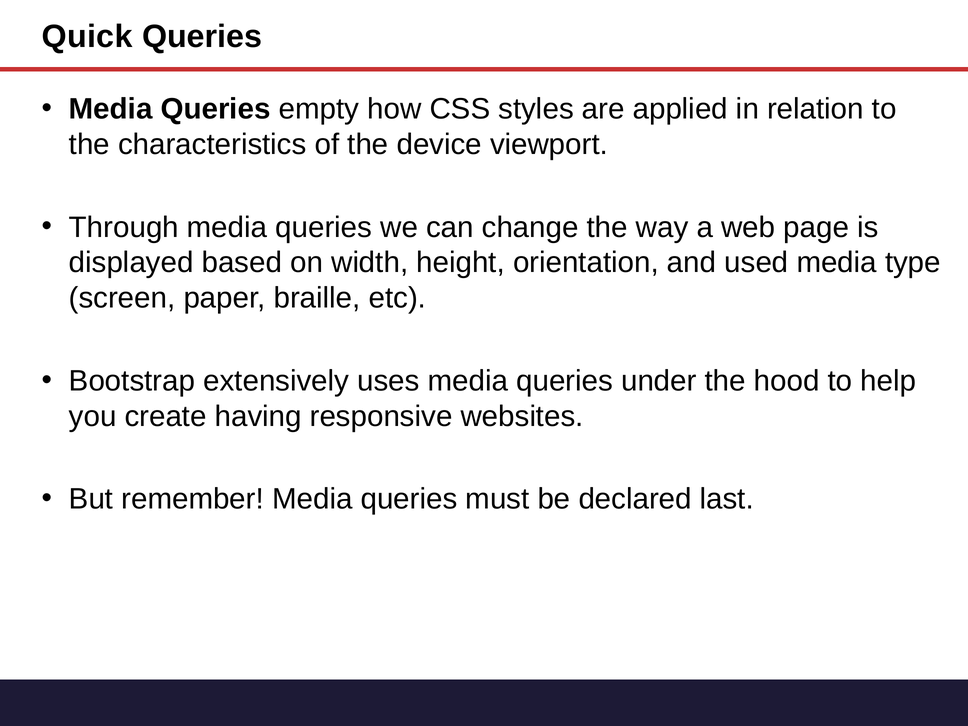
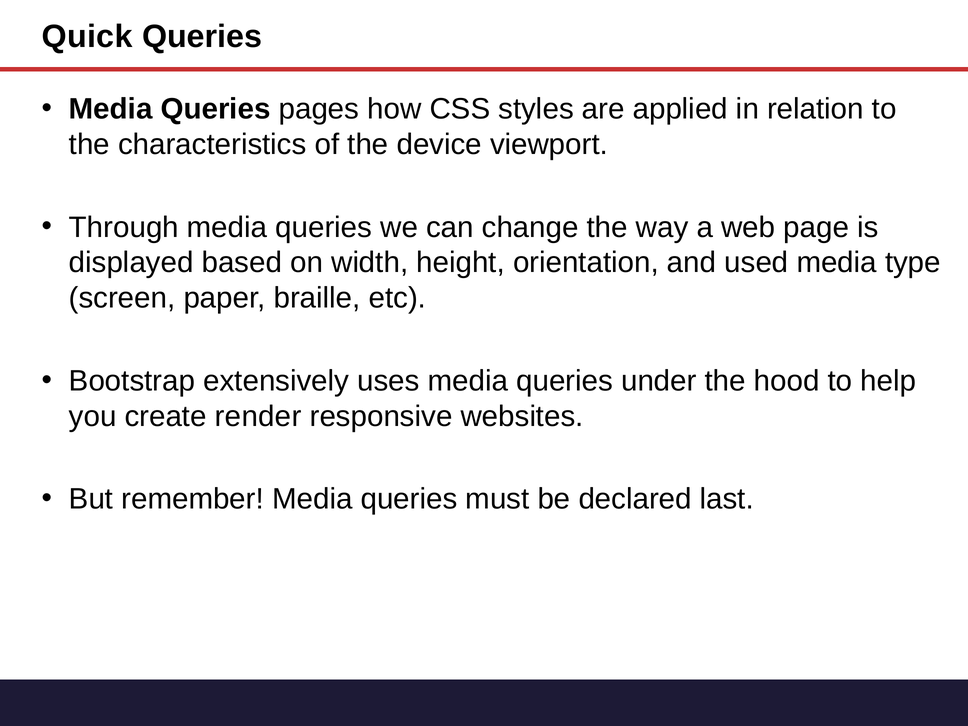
empty: empty -> pages
having: having -> render
